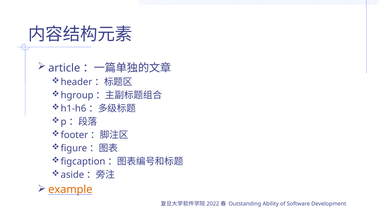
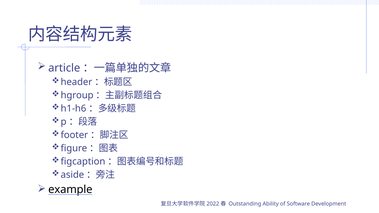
example colour: orange -> black
